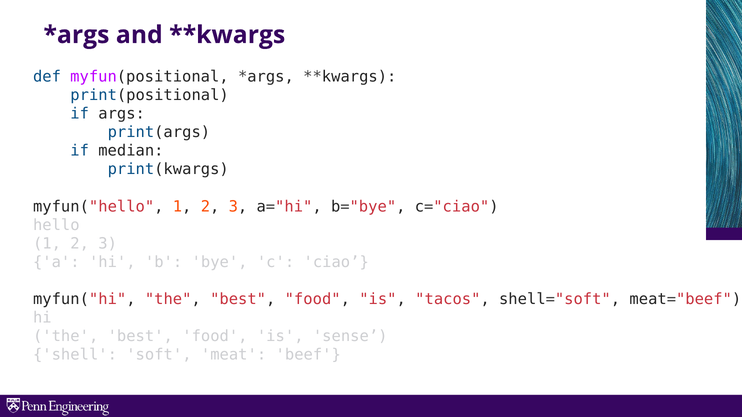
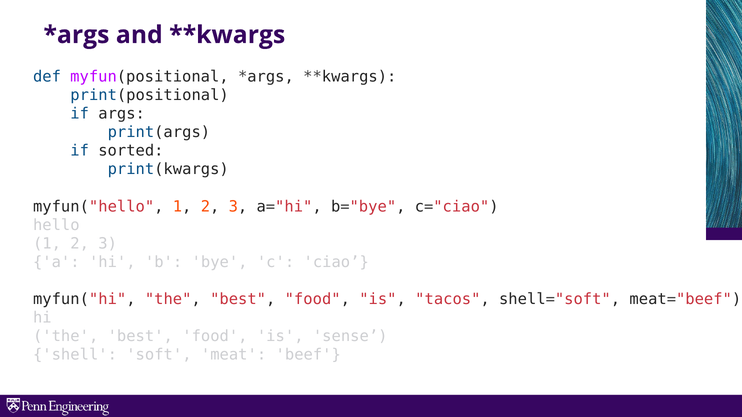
median: median -> sorted
